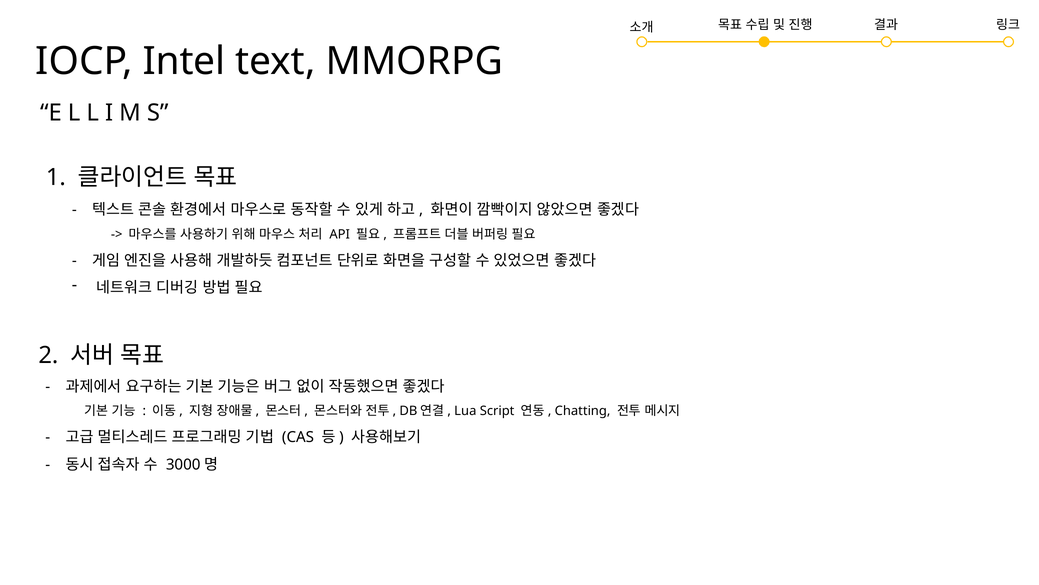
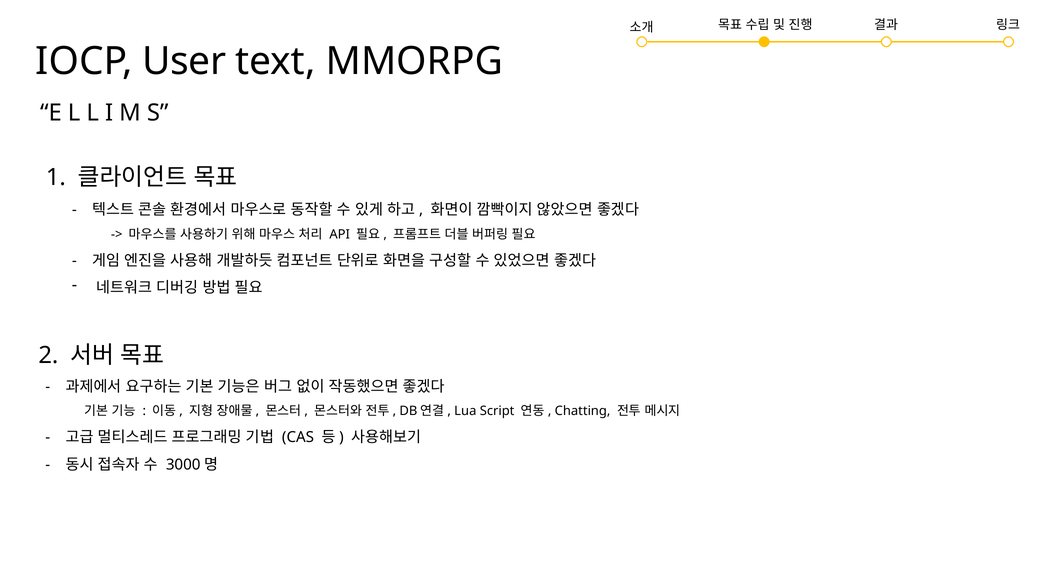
Intel: Intel -> User
